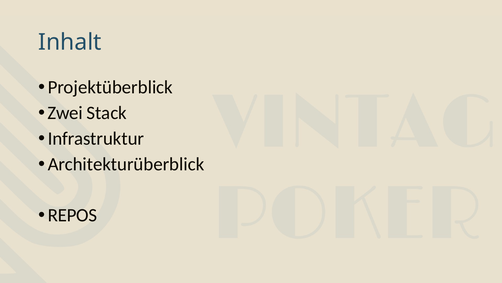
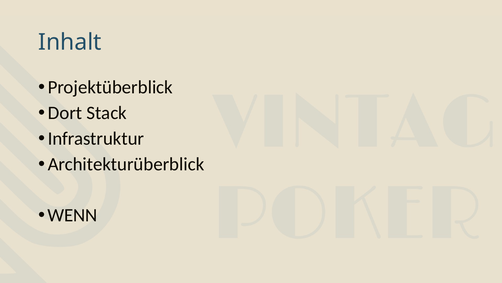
Zwei: Zwei -> Dort
REPOS: REPOS -> WENN
